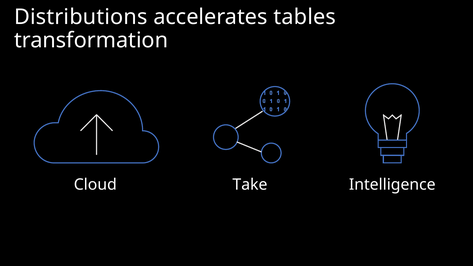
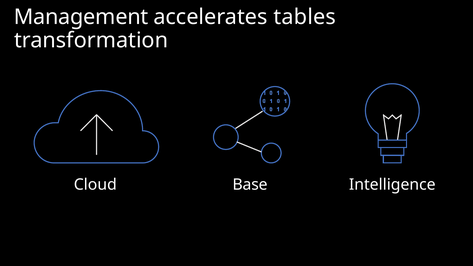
Distributions: Distributions -> Management
Take: Take -> Base
